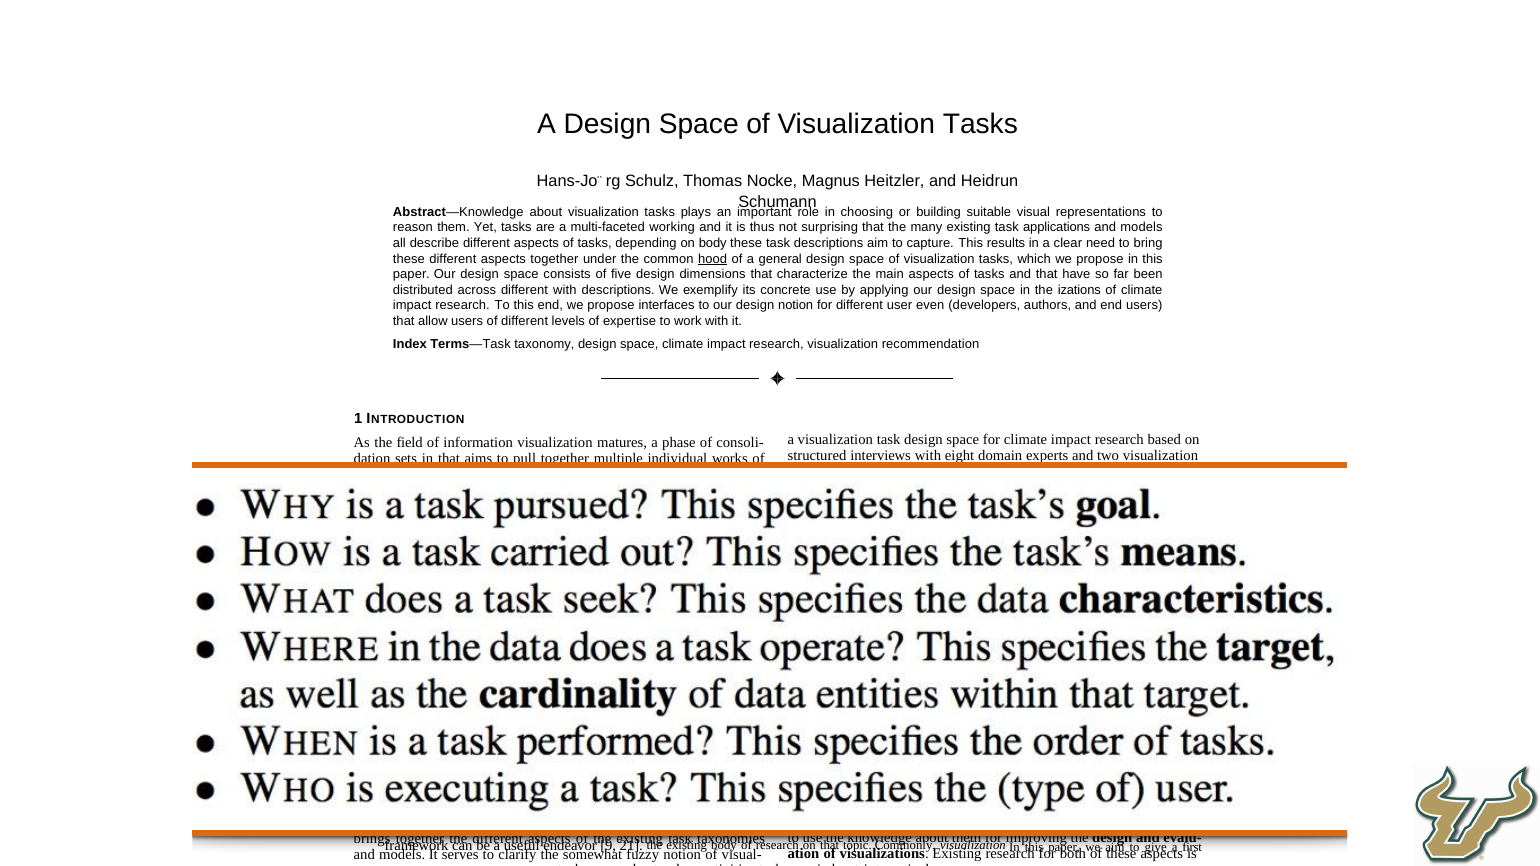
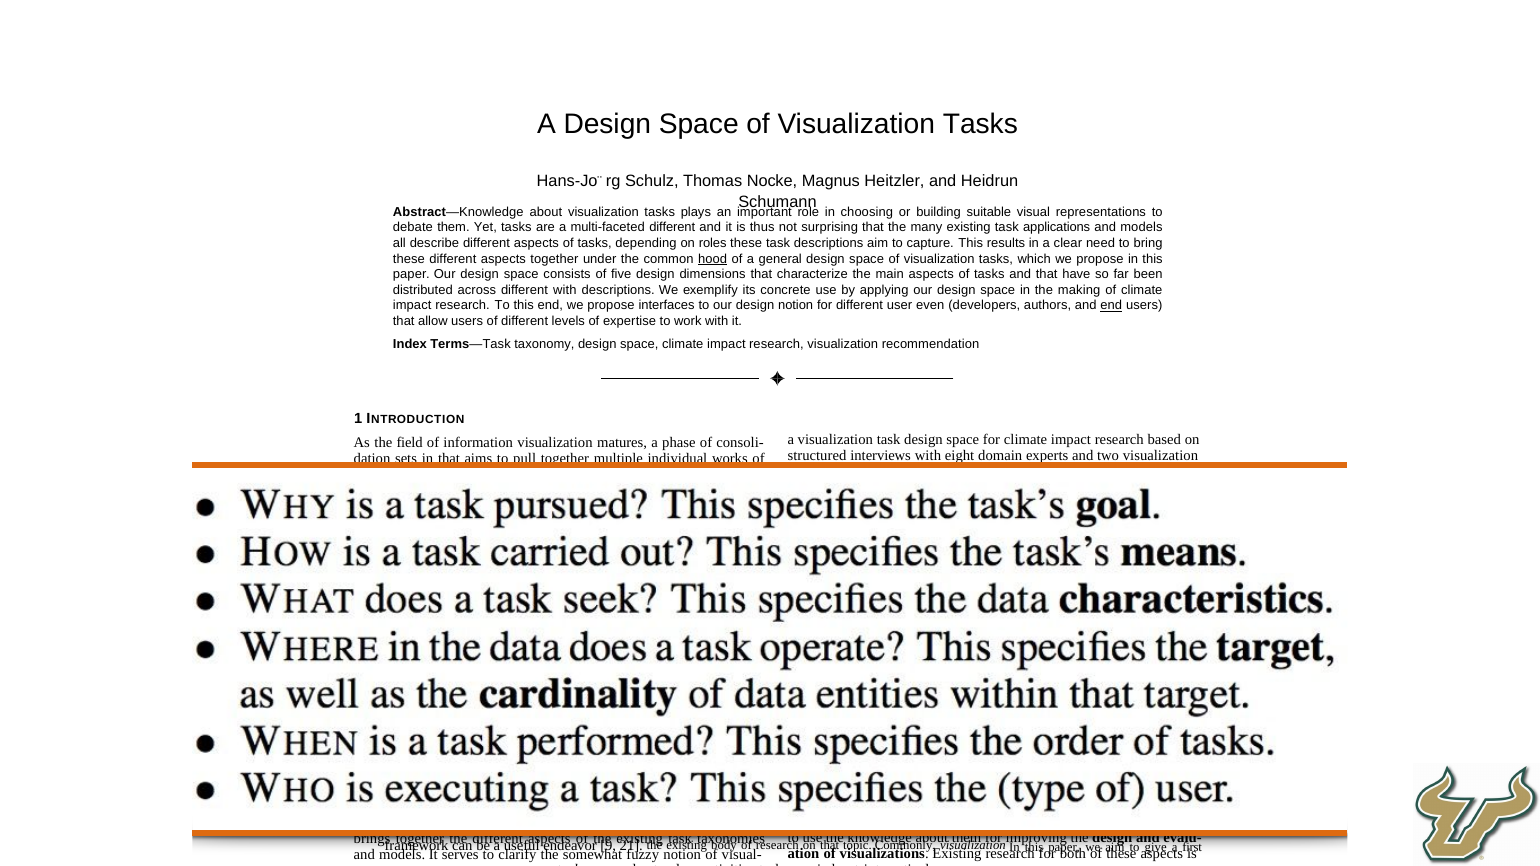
reason at (413, 228): reason -> debate
multi-faceted working: working -> different
on body: body -> roles
the izations: izations -> making
end at (1111, 305) underline: none -> present
